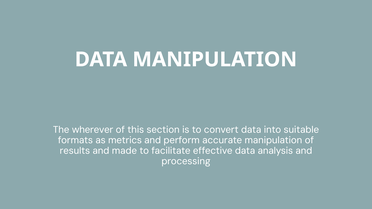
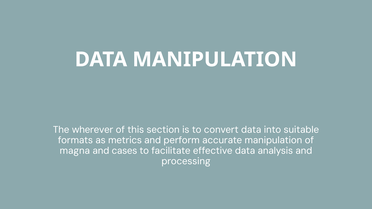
results: results -> magna
made: made -> cases
